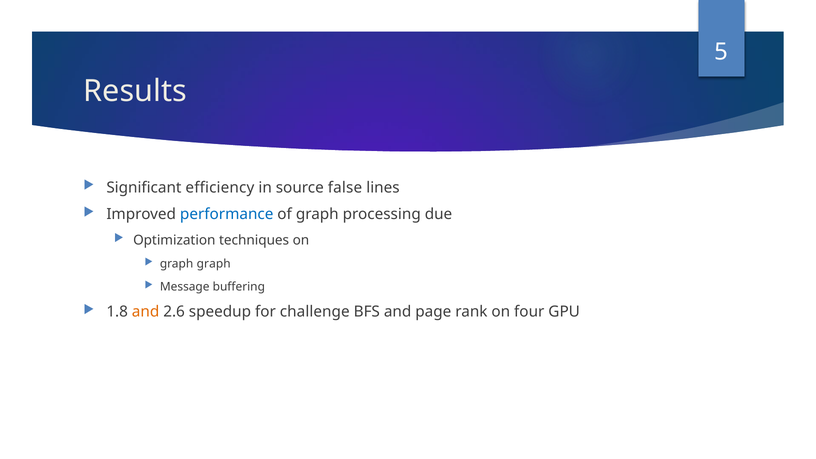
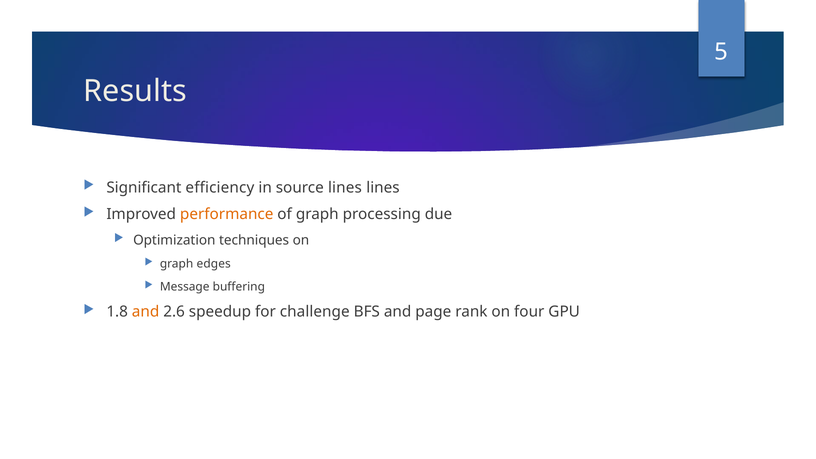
source false: false -> lines
performance colour: blue -> orange
graph graph: graph -> edges
